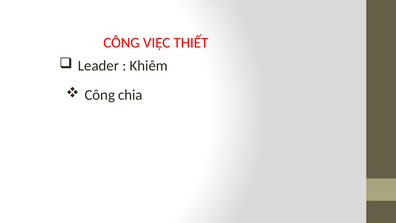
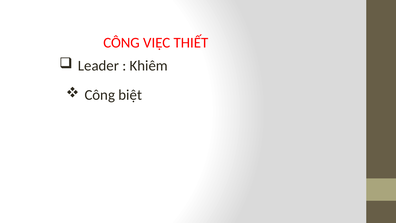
chia: chia -> biệt
